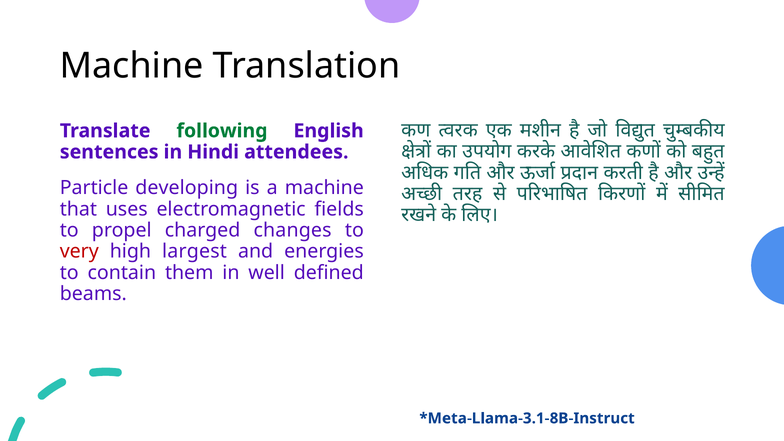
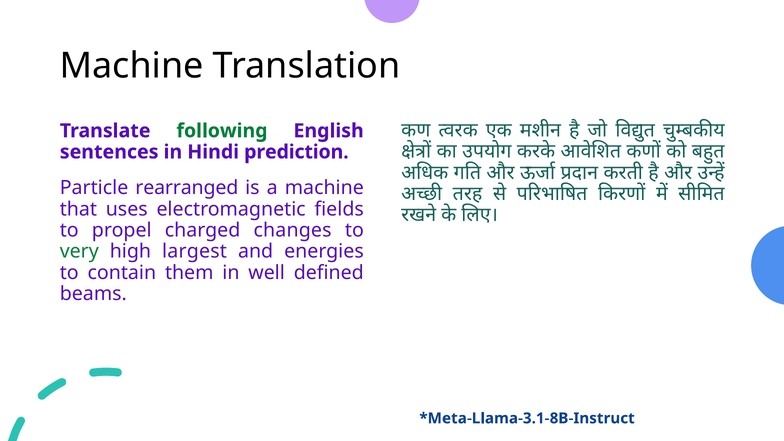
attendees: attendees -> prediction
developing: developing -> rearranged
very colour: red -> green
